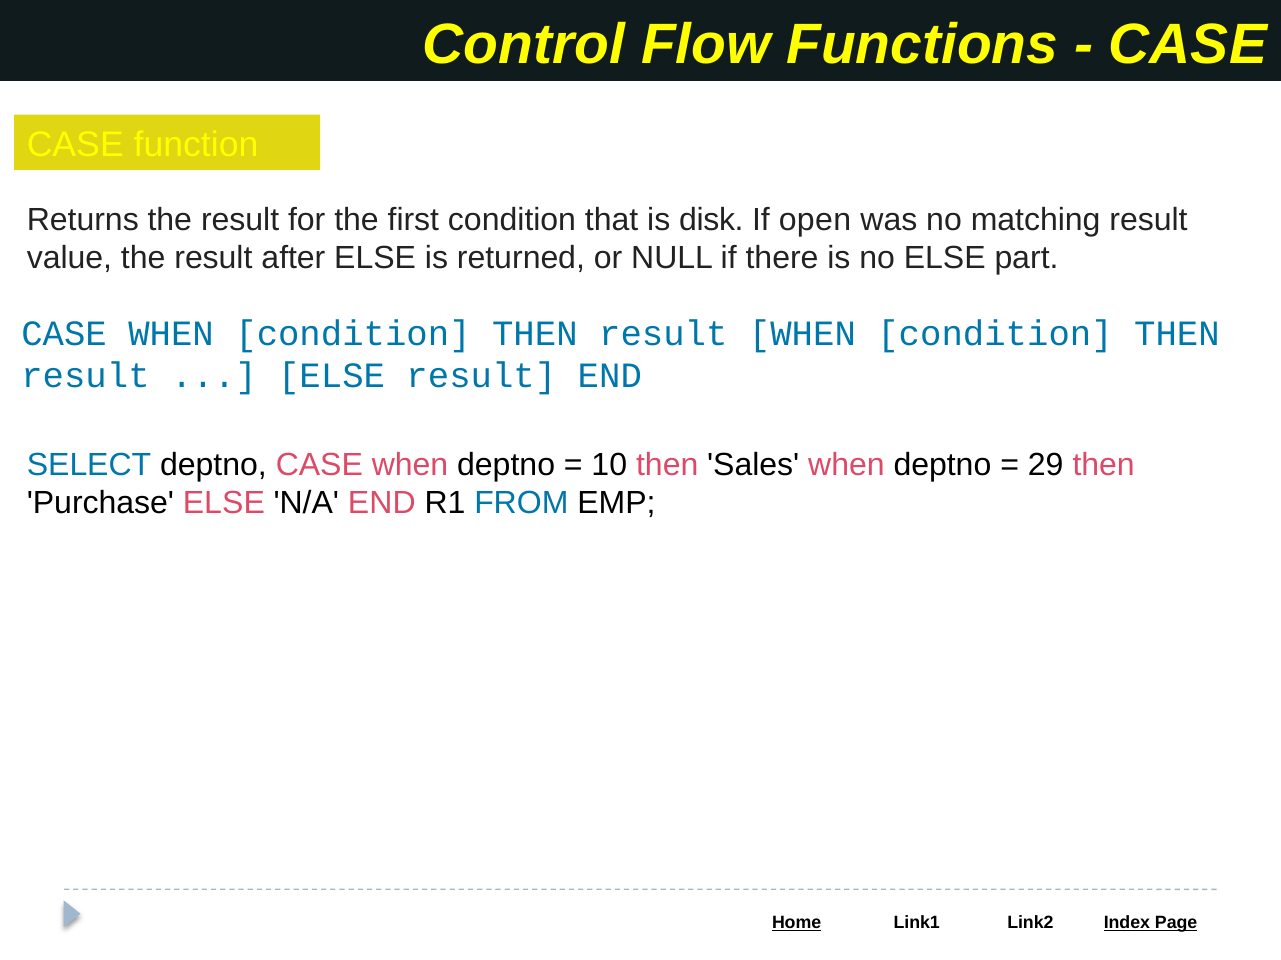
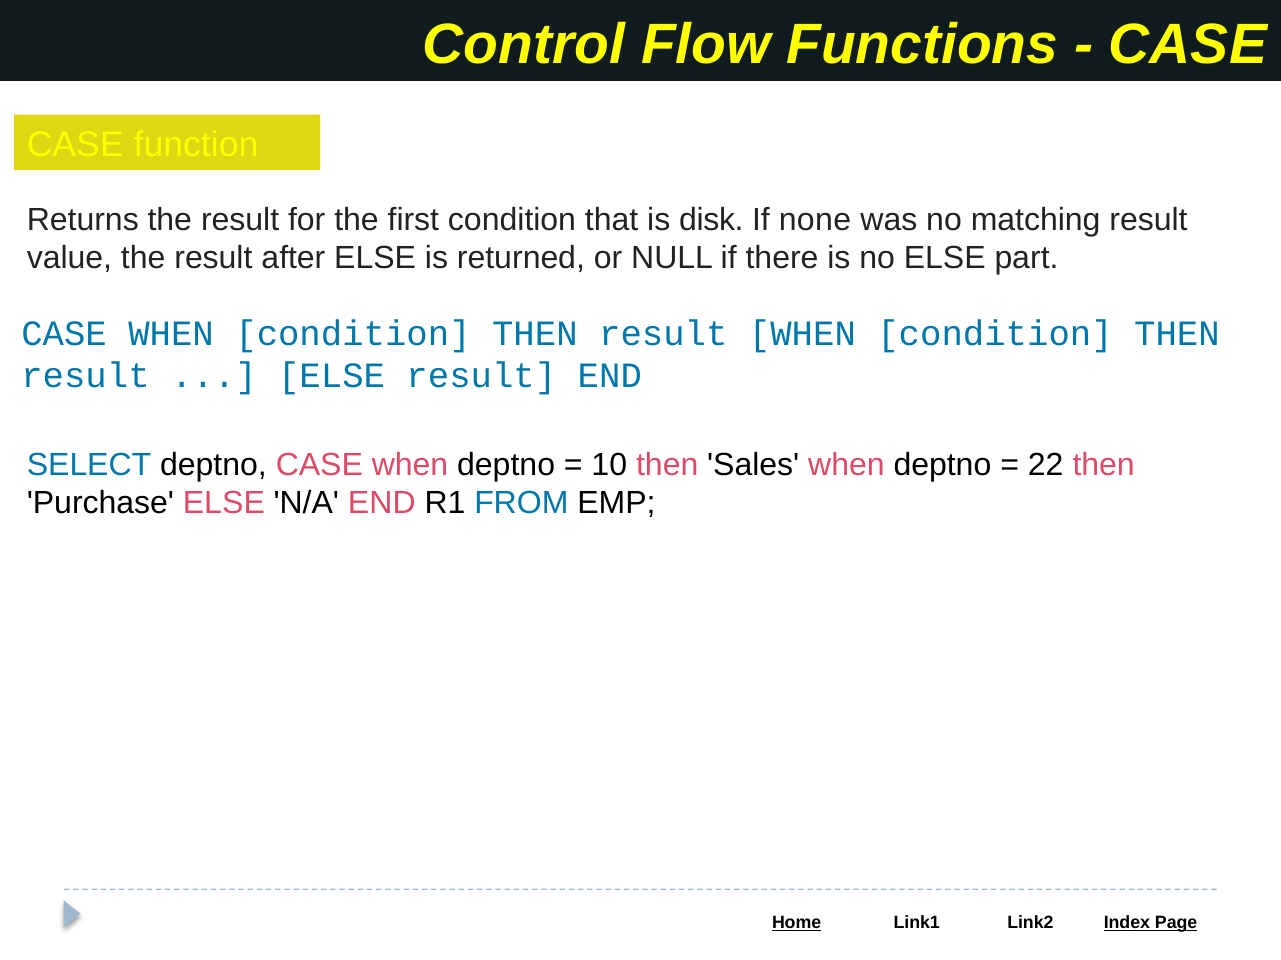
open: open -> none
29: 29 -> 22
